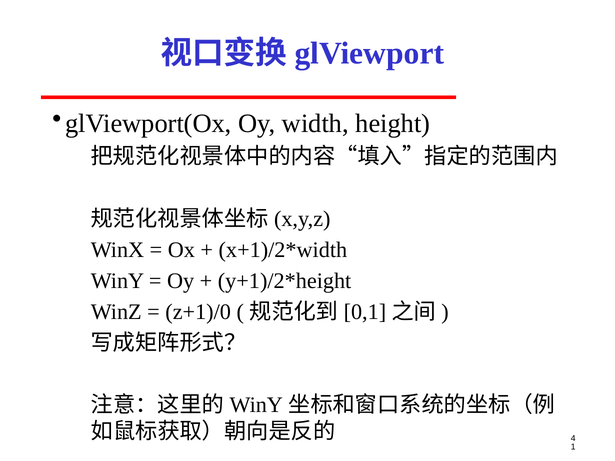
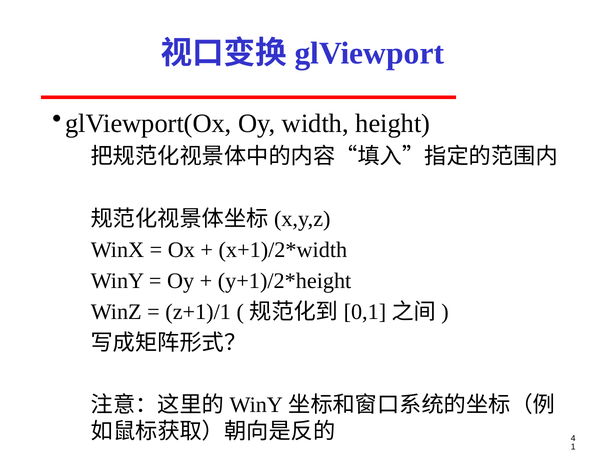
z+1)/0: z+1)/0 -> z+1)/1
